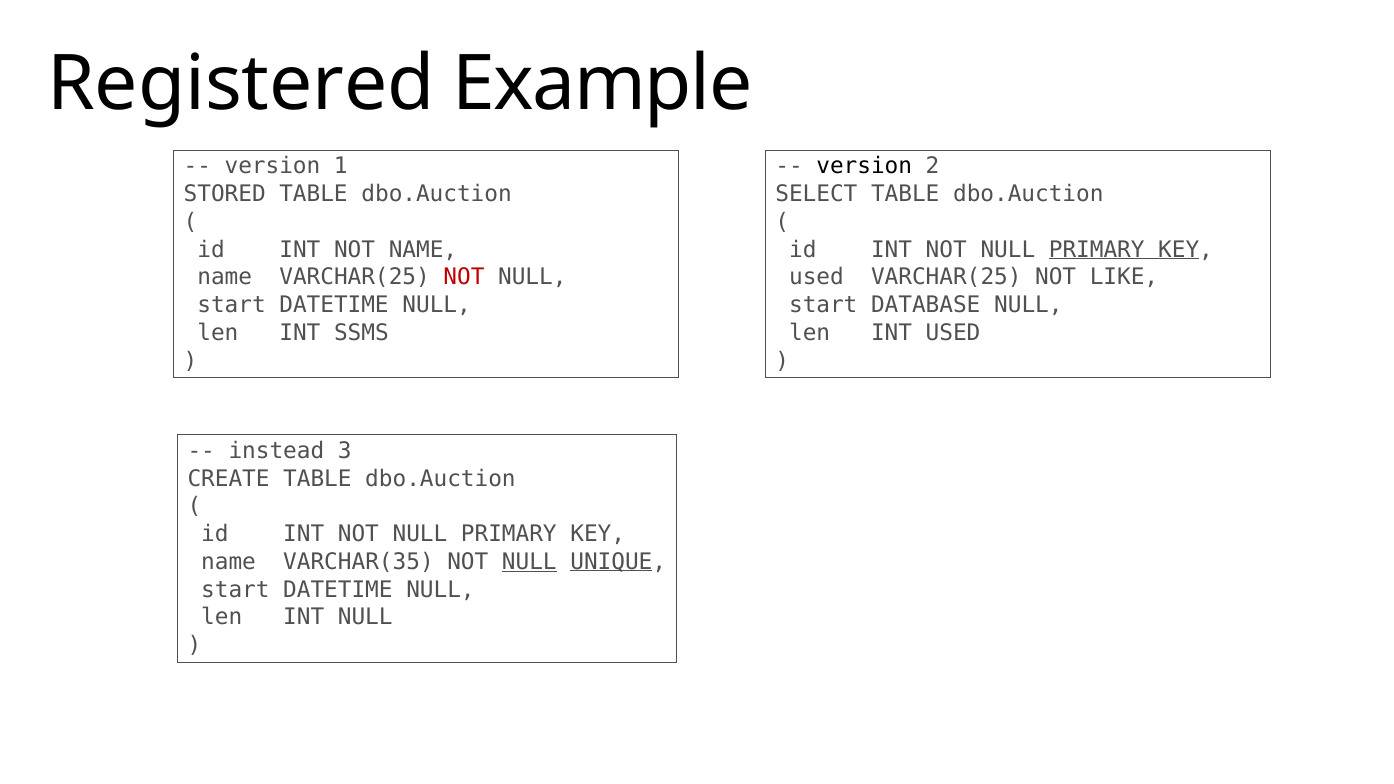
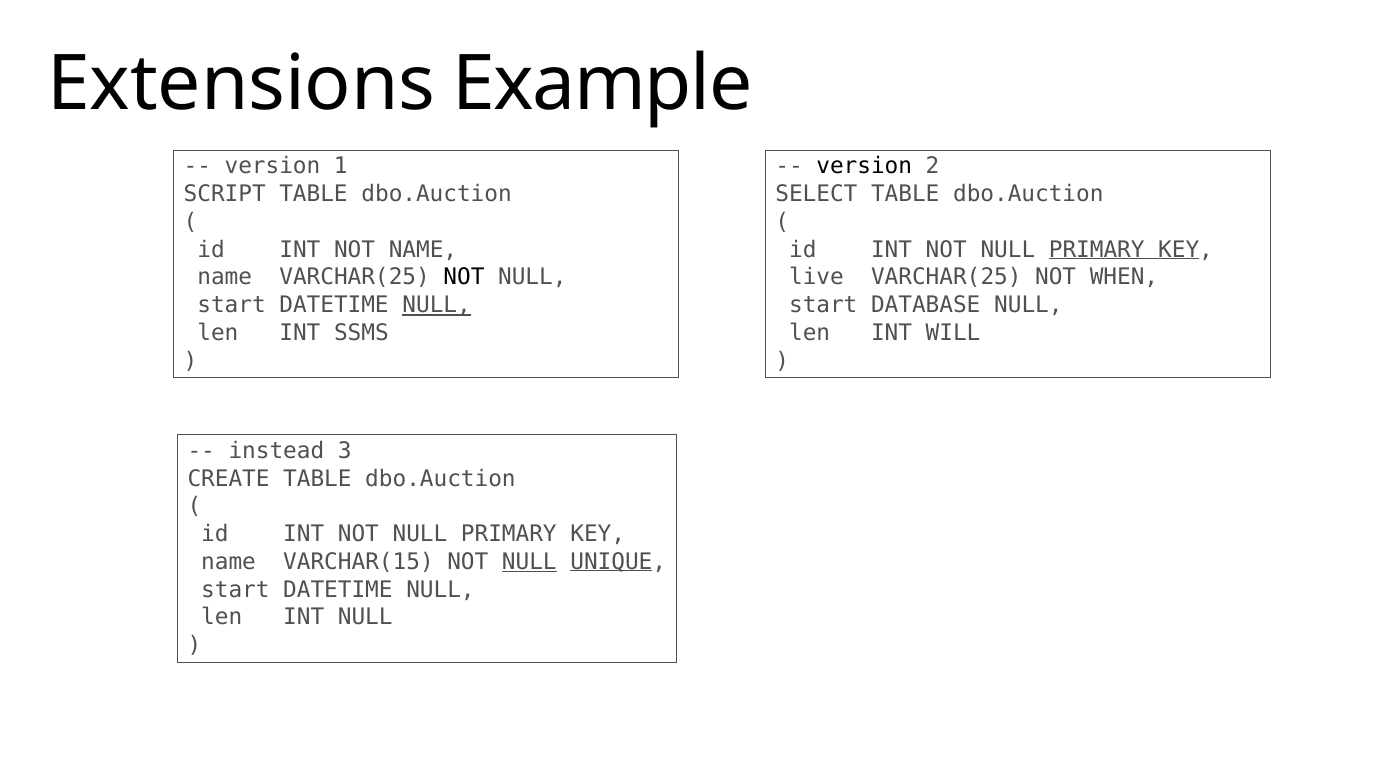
Registered: Registered -> Extensions
STORED: STORED -> SCRIPT
NOT at (464, 277) colour: red -> black
used at (816, 277): used -> live
LIKE: LIKE -> WHEN
NULL at (437, 305) underline: none -> present
INT USED: USED -> WILL
VARCHAR(35: VARCHAR(35 -> VARCHAR(15
